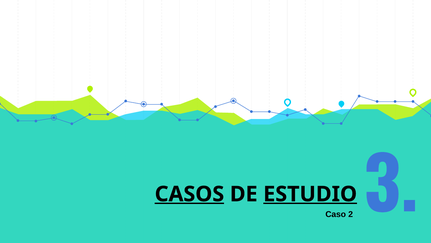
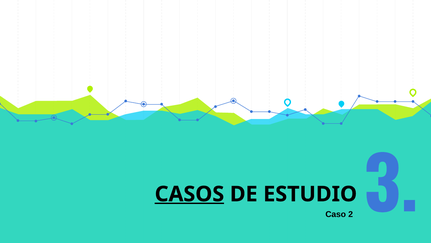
ESTUDIO underline: present -> none
